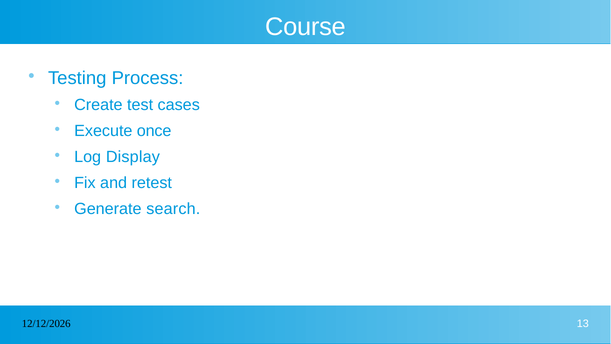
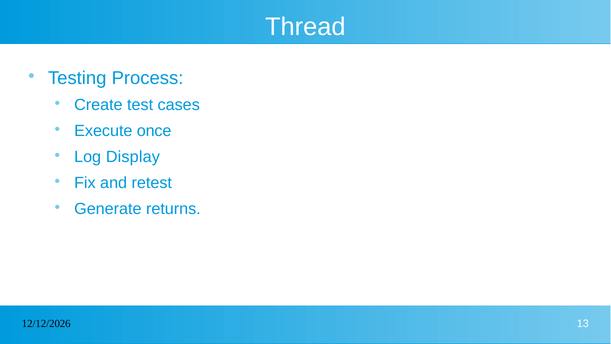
Course: Course -> Thread
search: search -> returns
